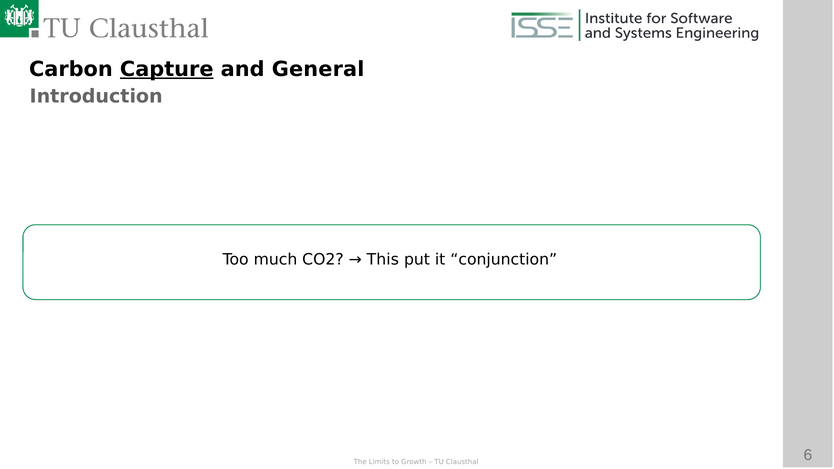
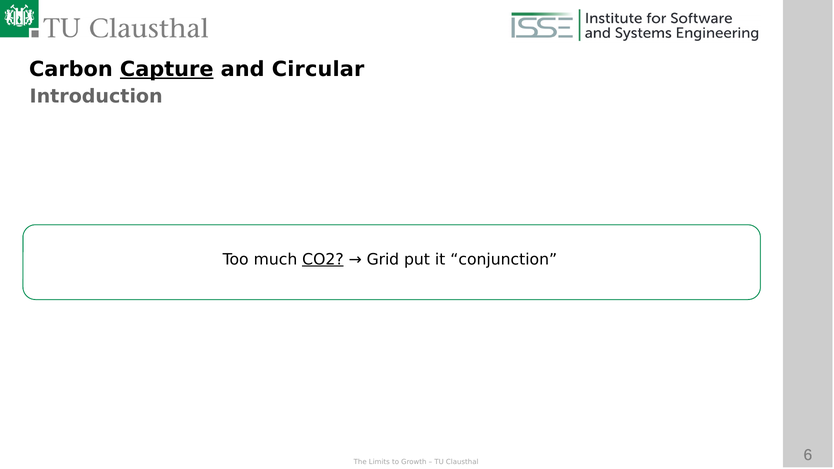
General: General -> Circular
CO2 underline: none -> present
This: This -> Grid
